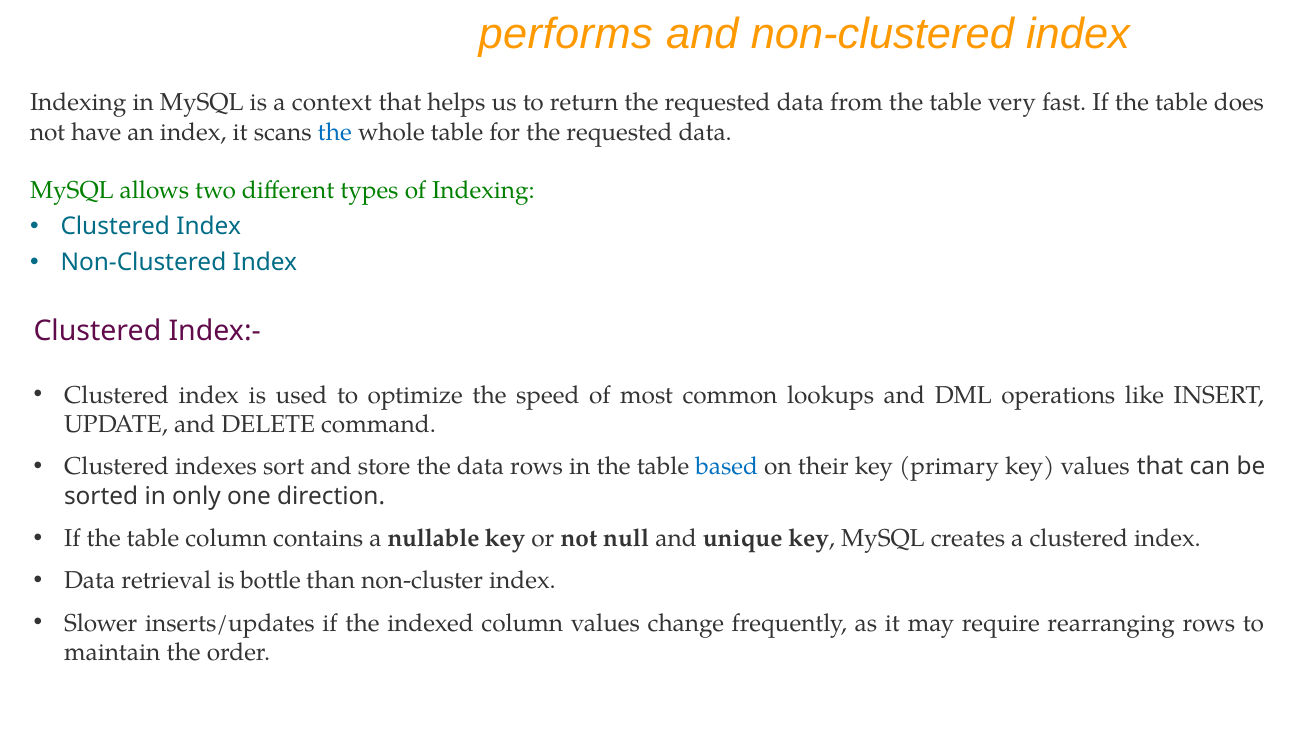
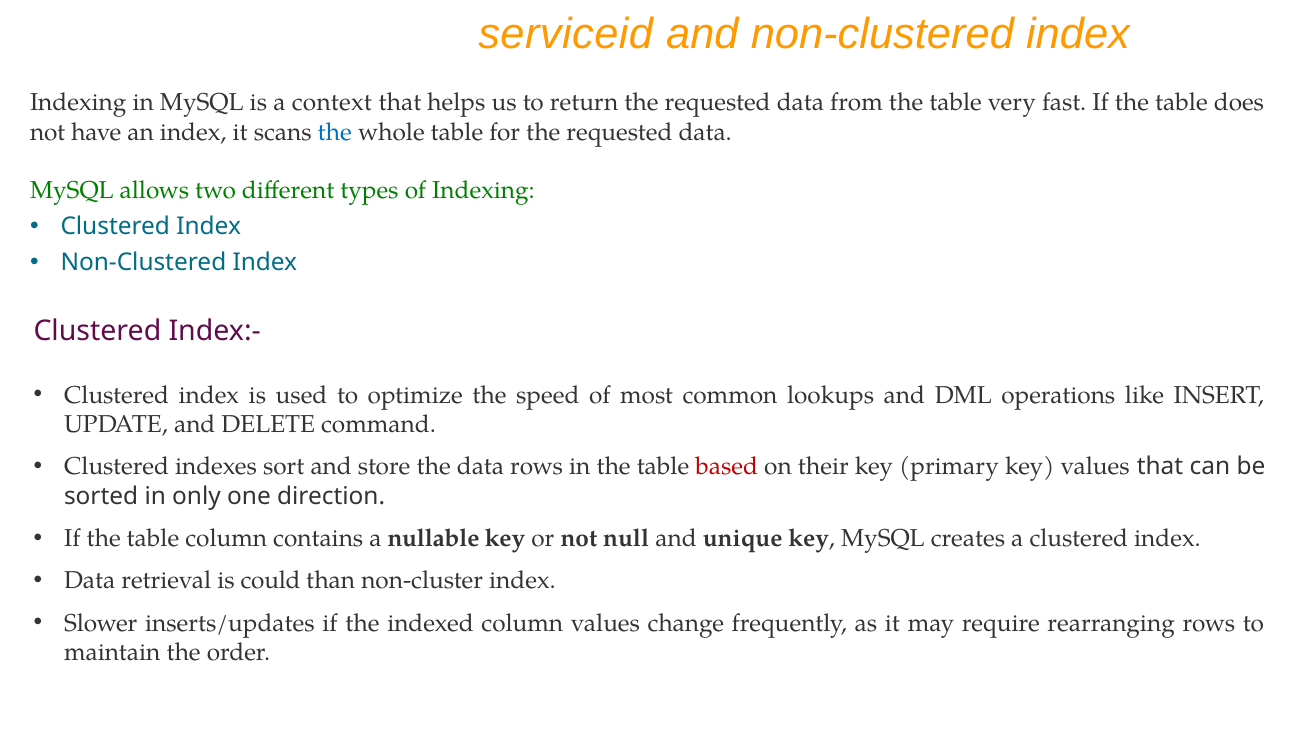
performs: performs -> serviceid
based colour: blue -> red
bottle: bottle -> could
